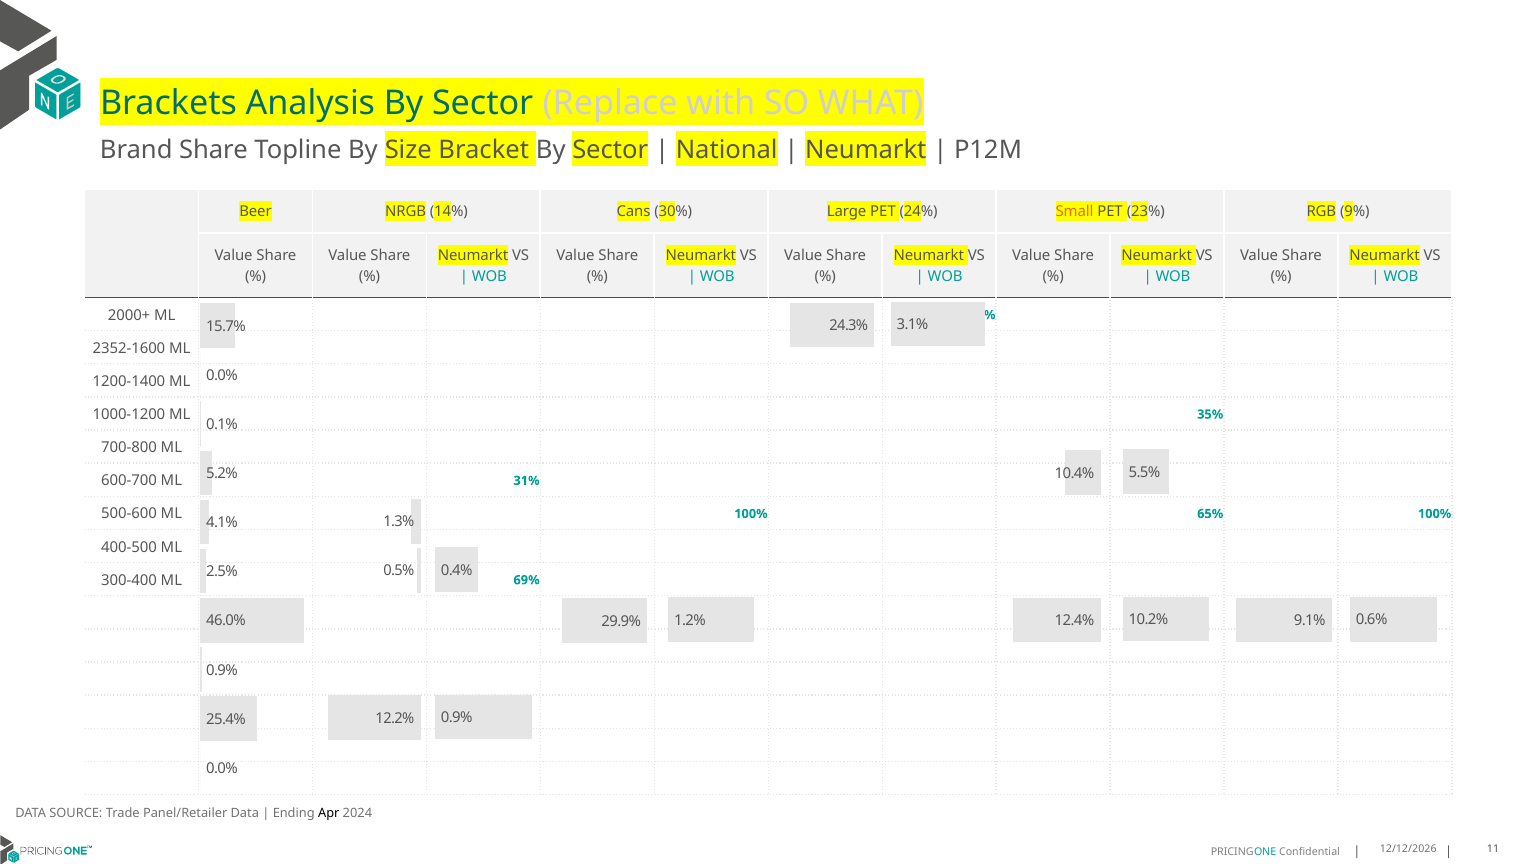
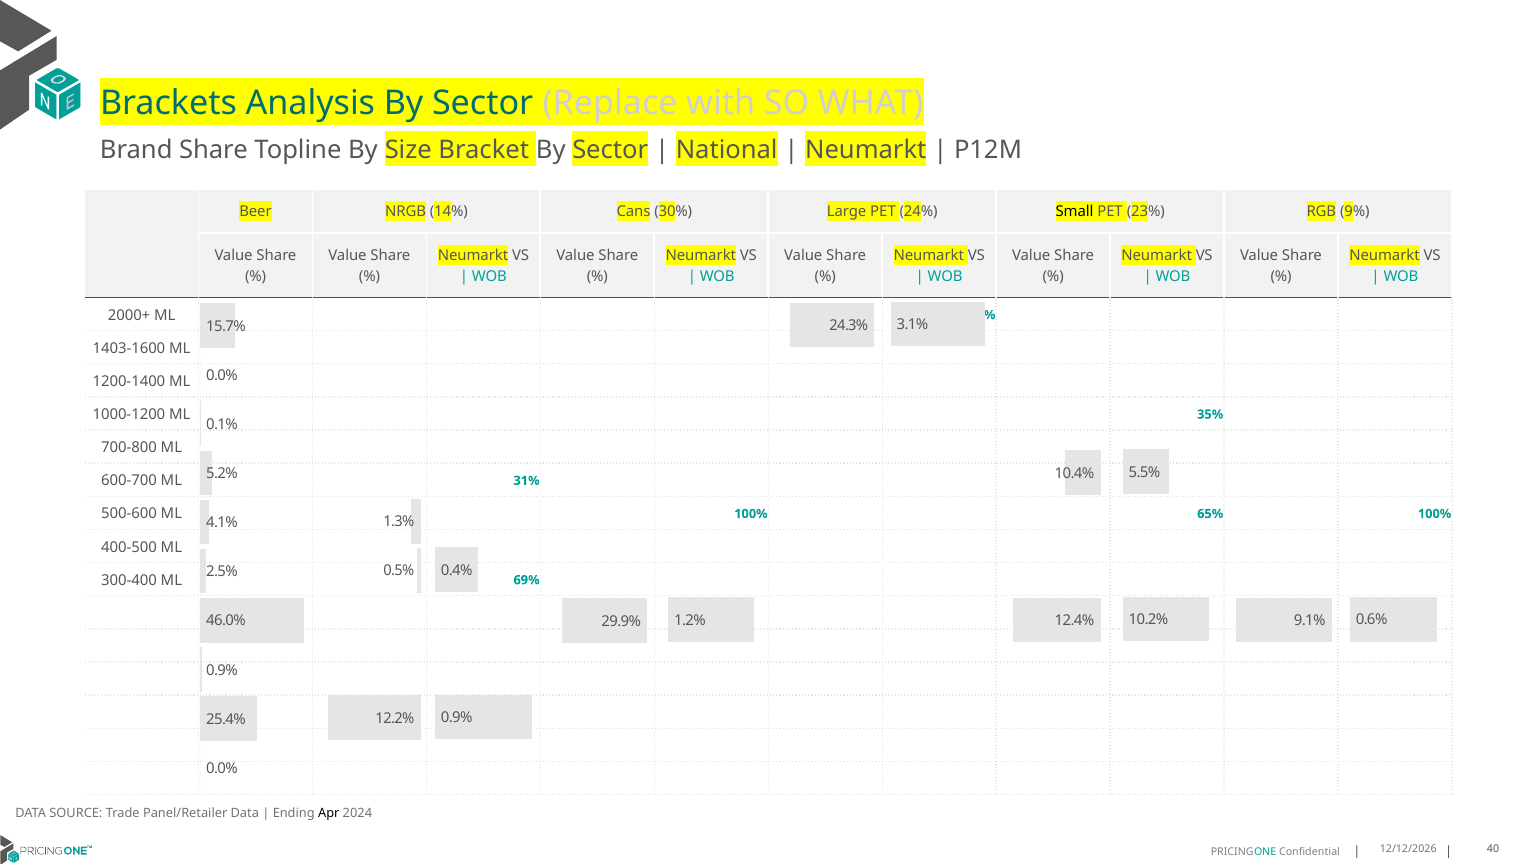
Small colour: orange -> black
2352-1600: 2352-1600 -> 1403-1600
11: 11 -> 40
